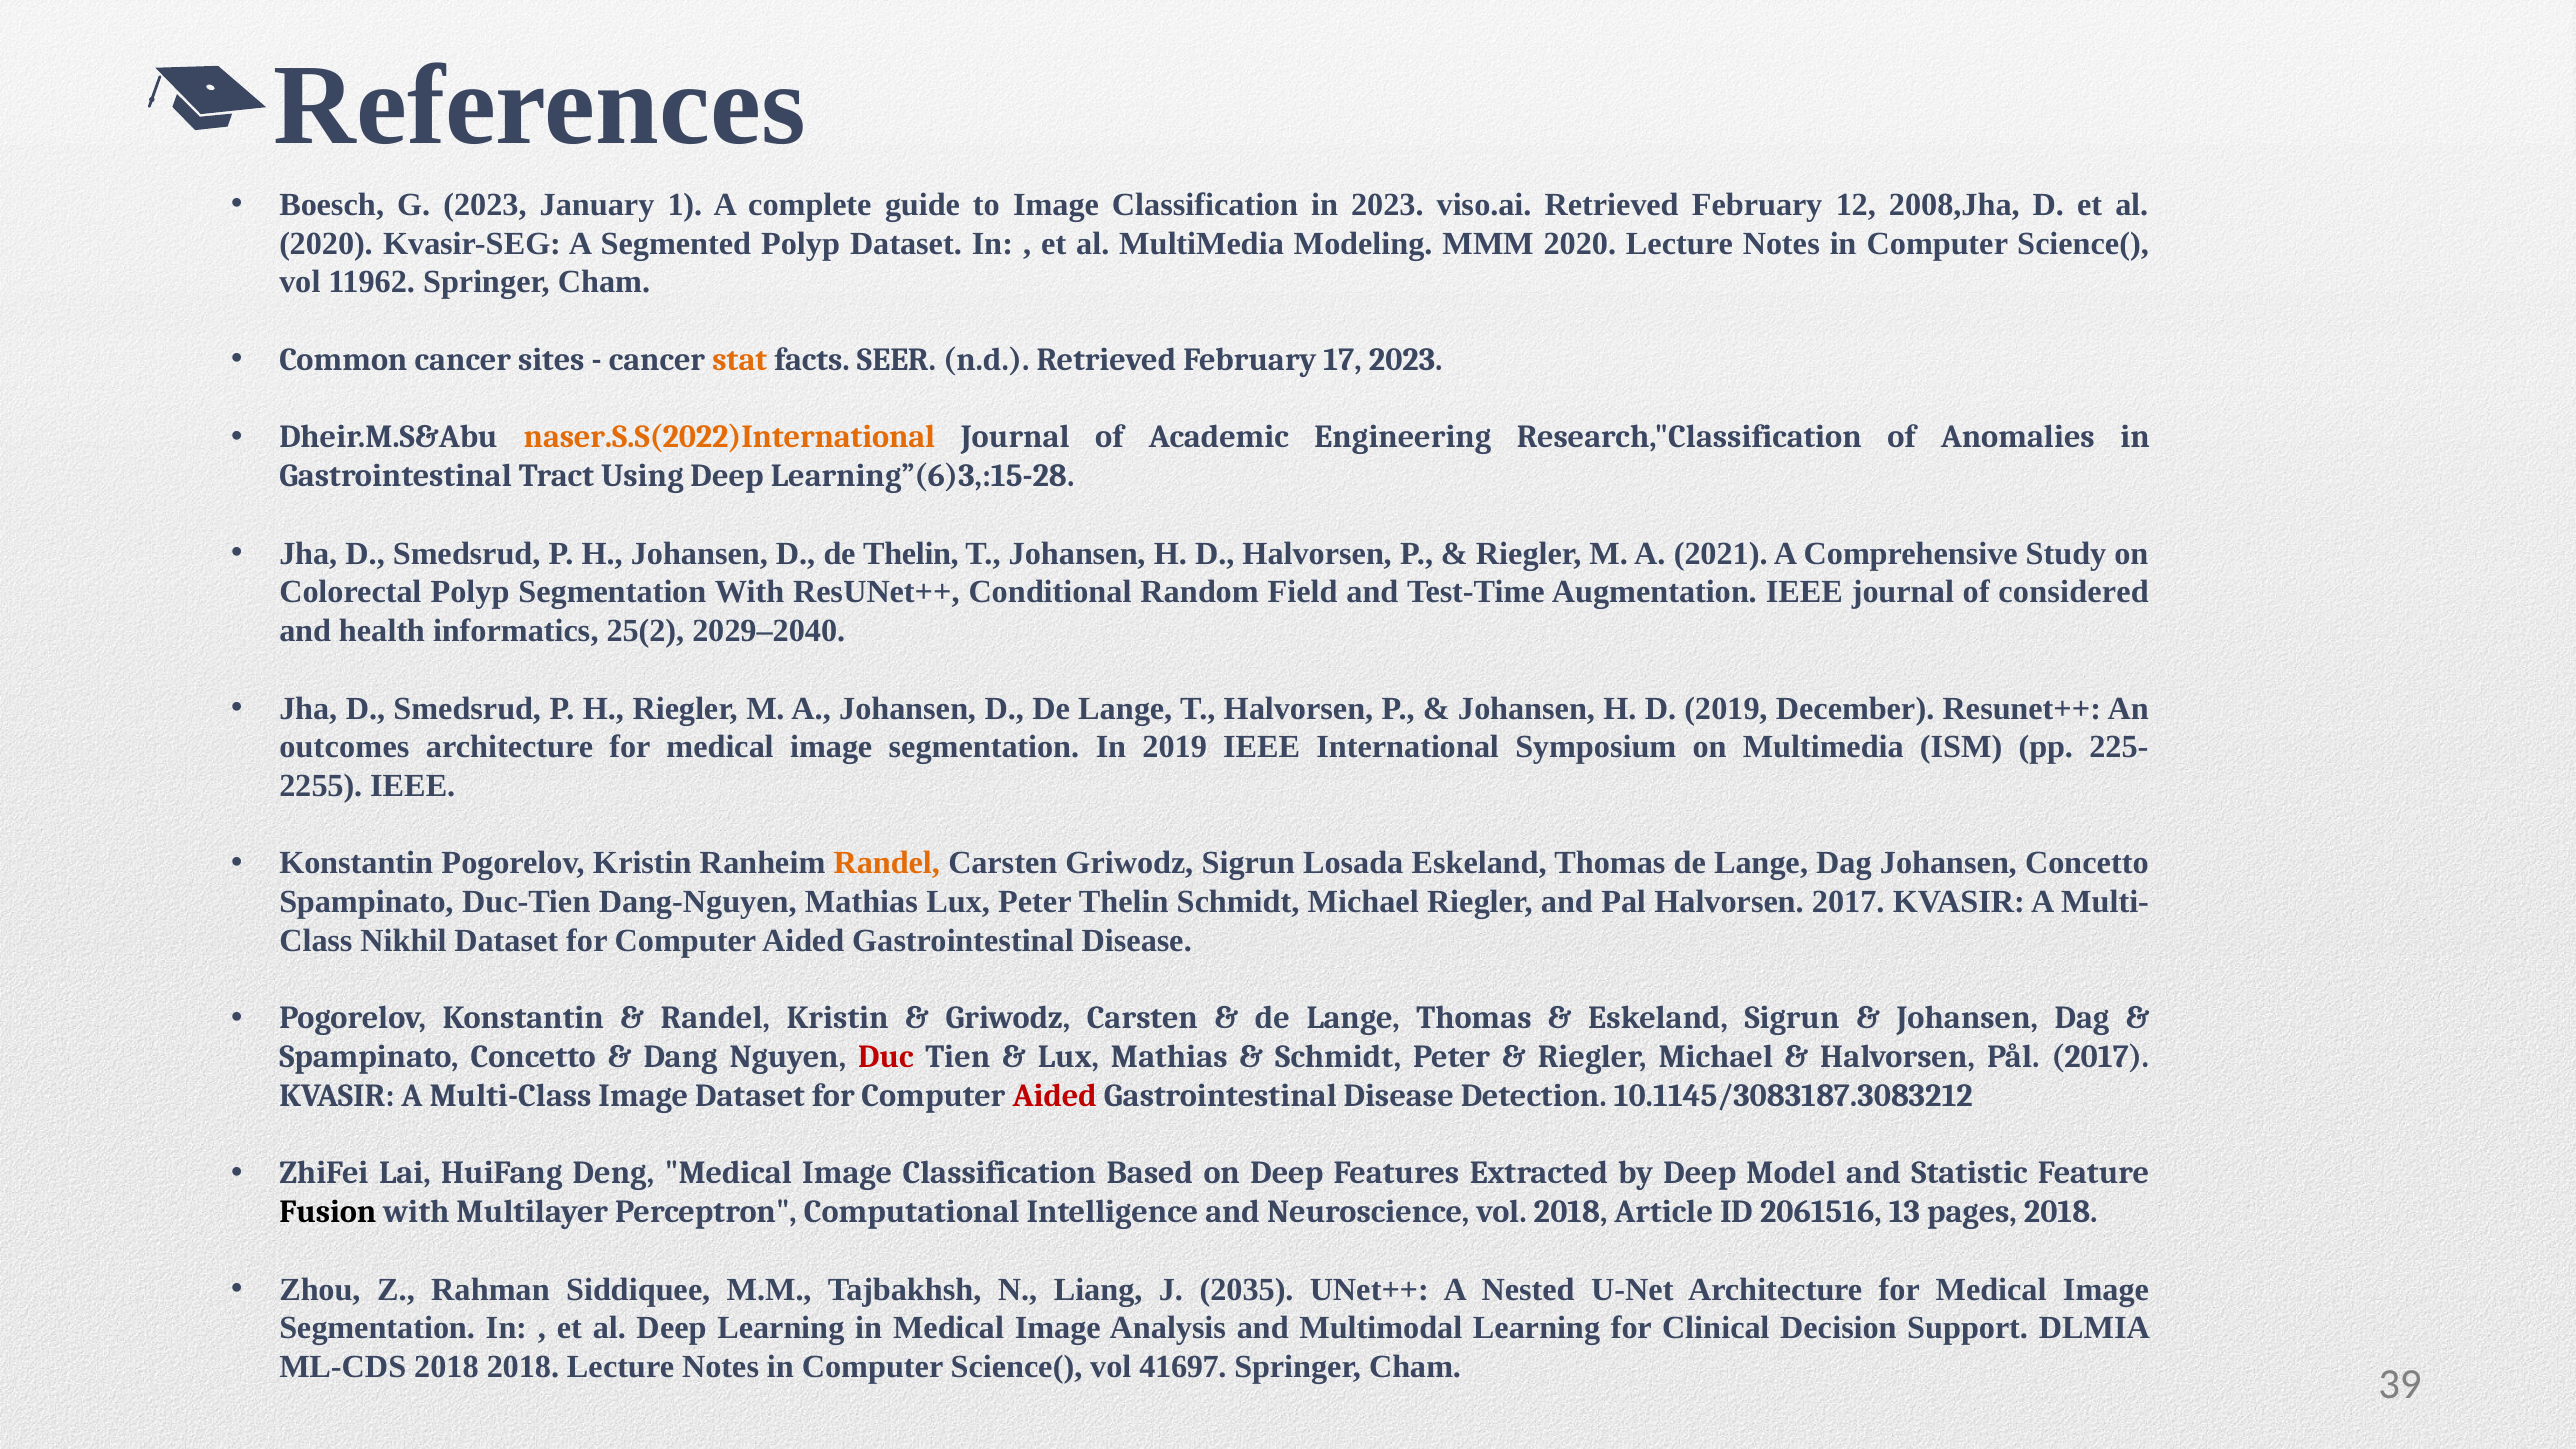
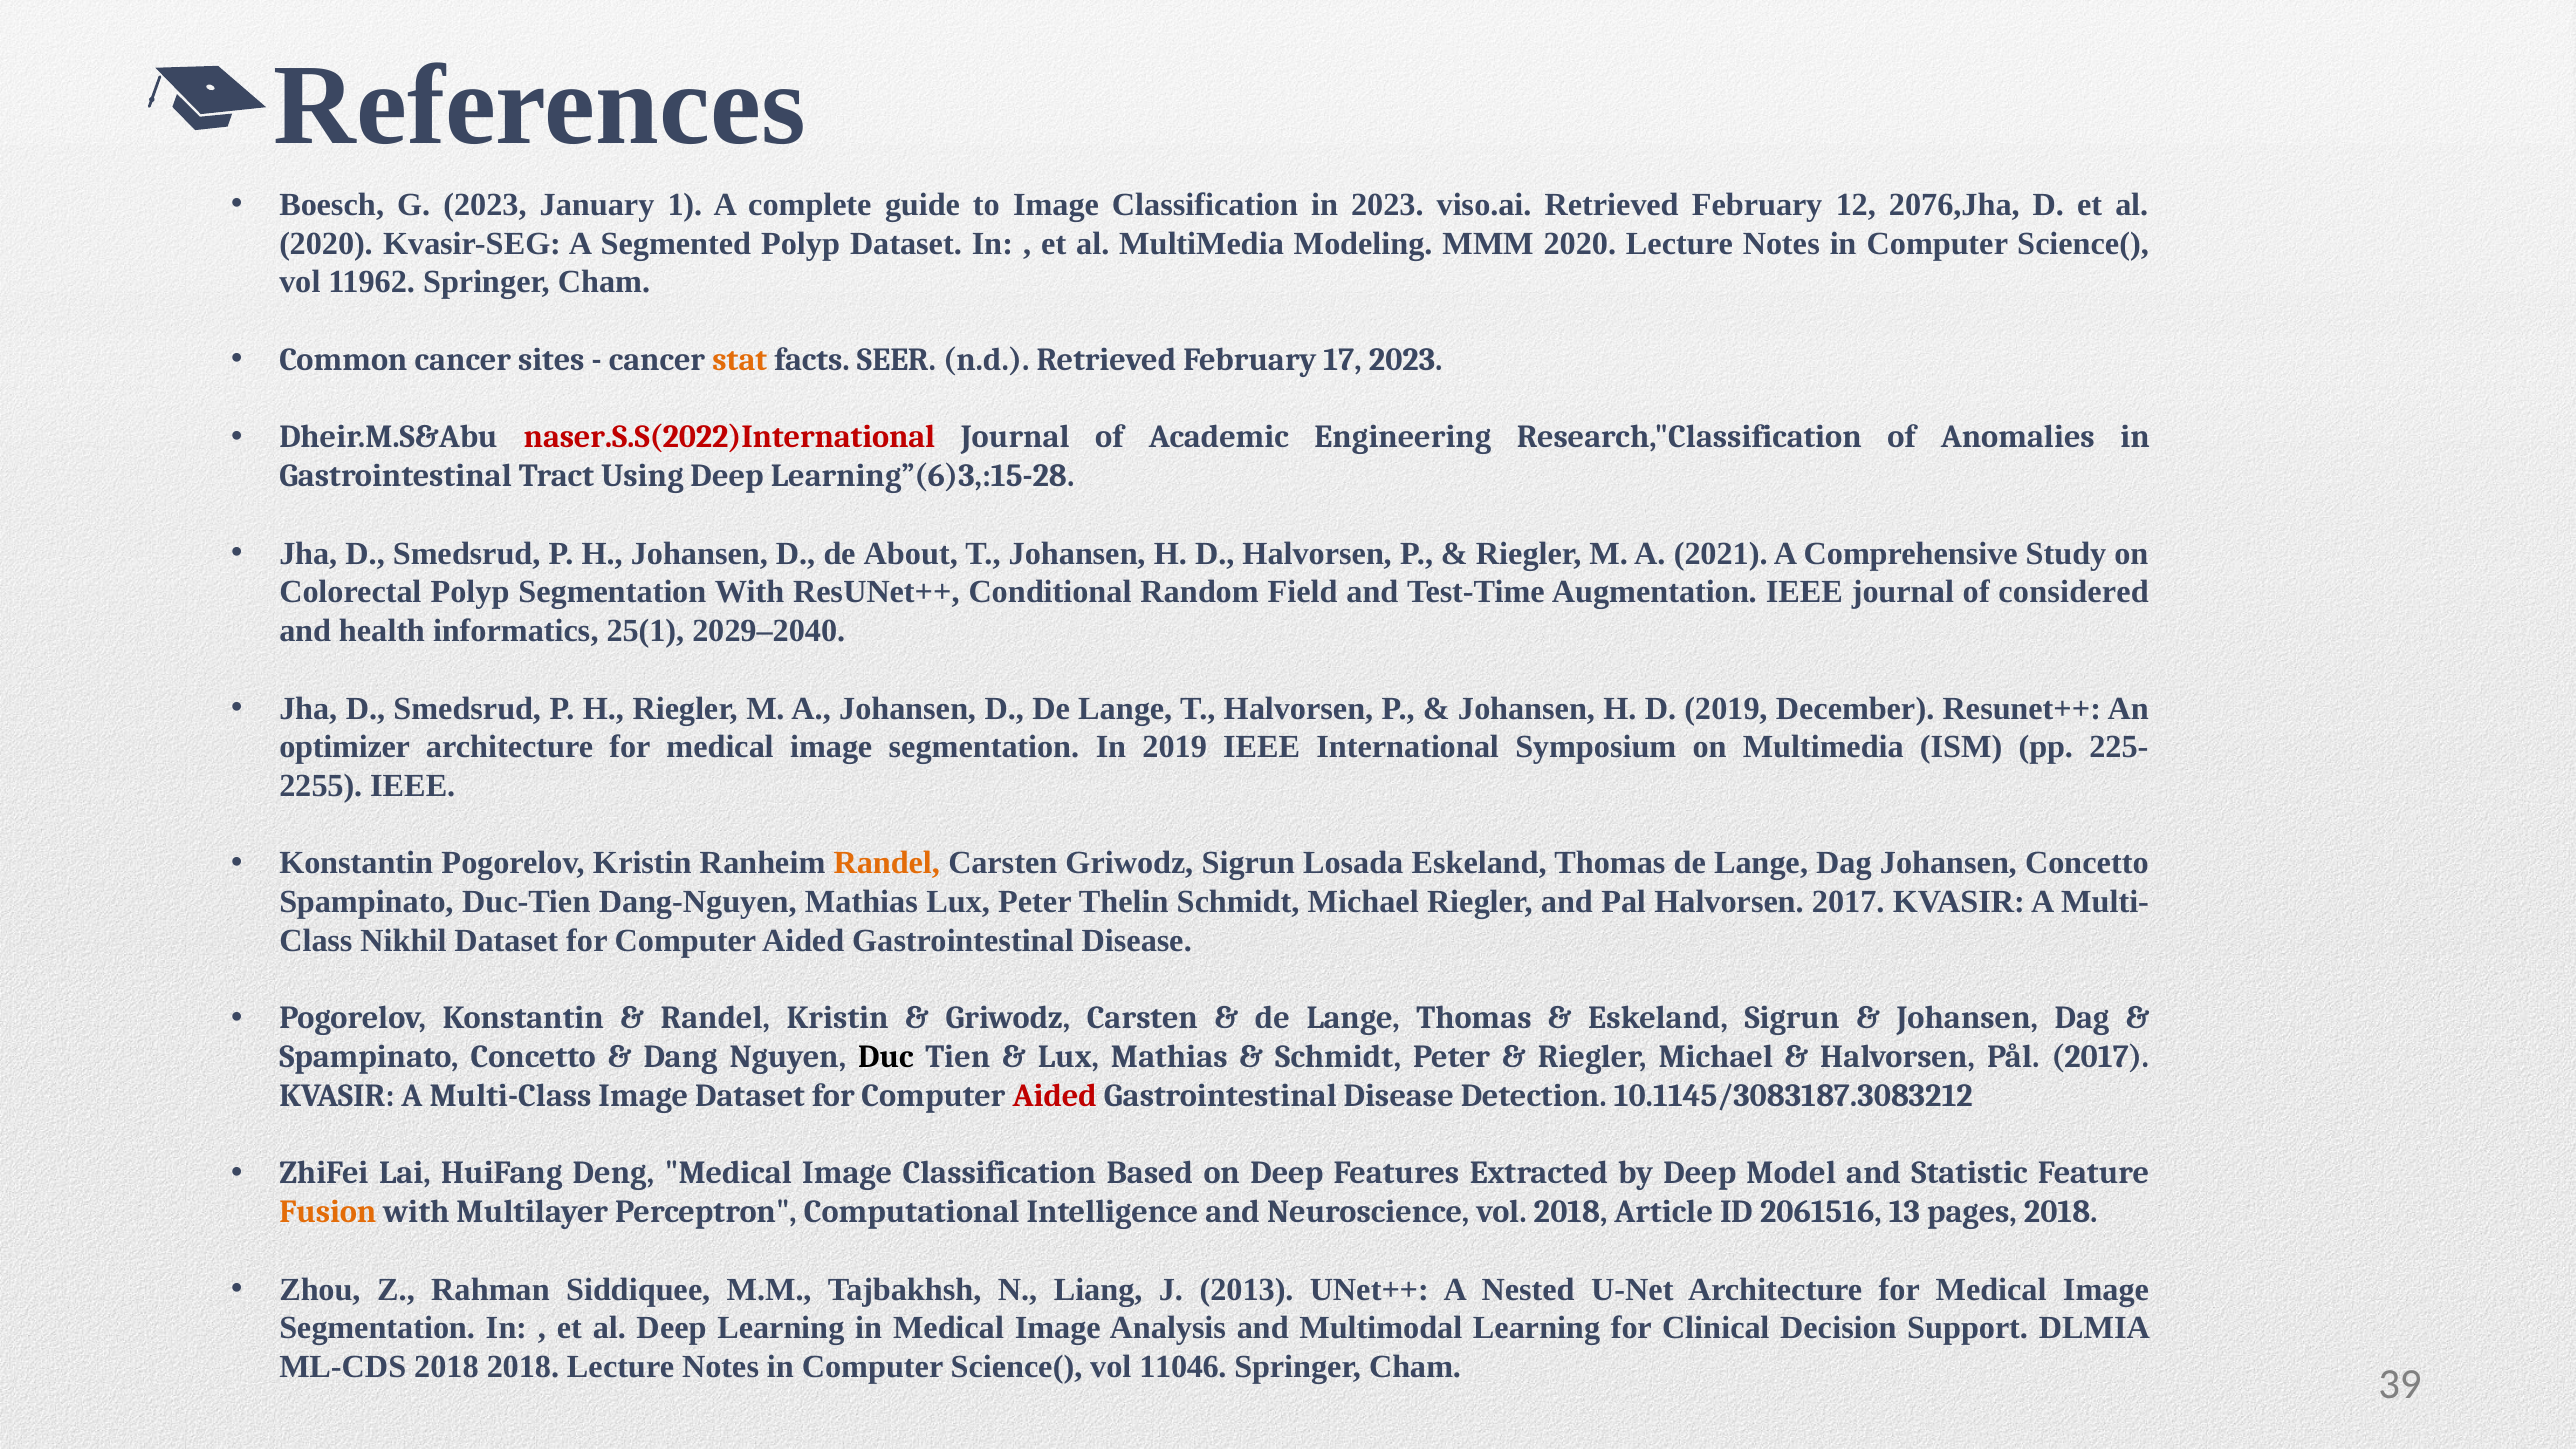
2008,Jha: 2008,Jha -> 2076,Jha
naser.S.S(2022)International colour: orange -> red
de Thelin: Thelin -> About
25(2: 25(2 -> 25(1
outcomes: outcomes -> optimizer
Duc colour: red -> black
Fusion colour: black -> orange
2035: 2035 -> 2013
41697: 41697 -> 11046
